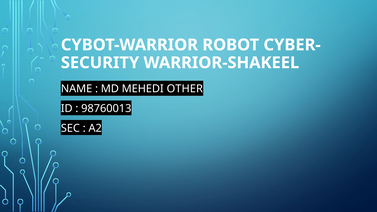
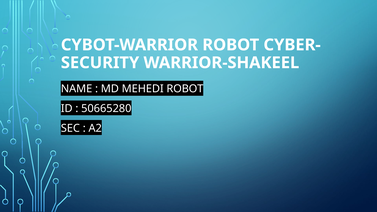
MEHEDI OTHER: OTHER -> ROBOT
98760013: 98760013 -> 50665280
